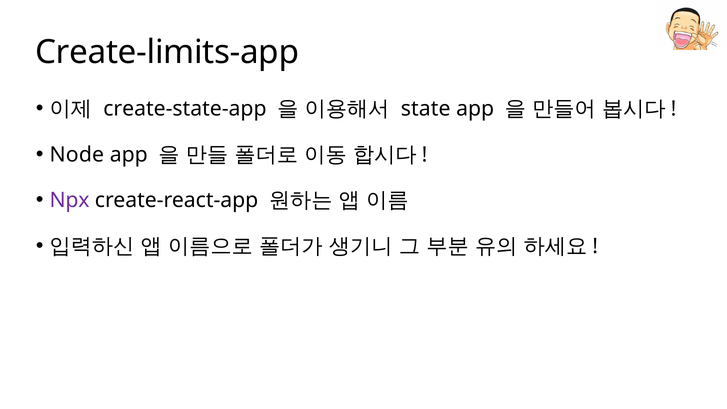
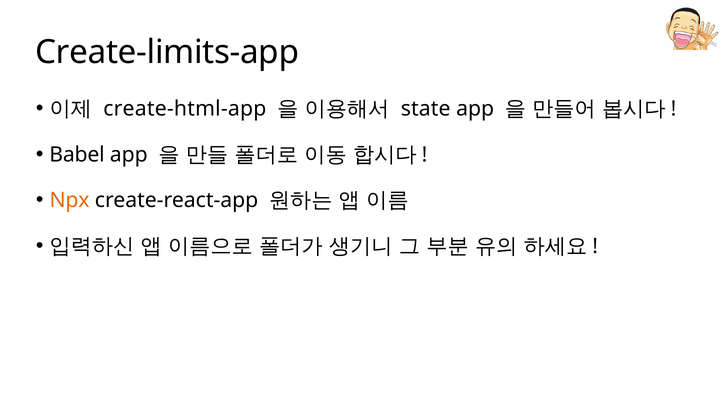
create-state-app: create-state-app -> create-html-app
Node: Node -> Babel
Npx colour: purple -> orange
